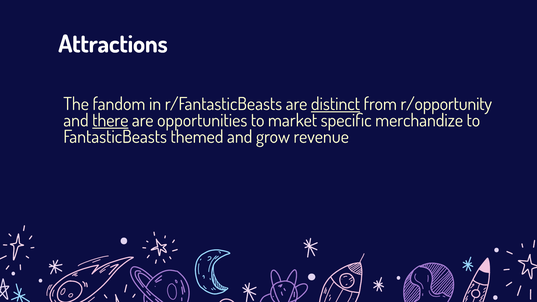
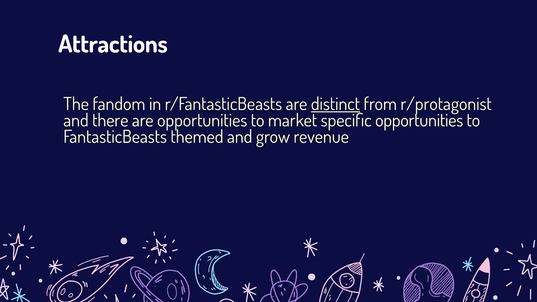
r/opportunity: r/opportunity -> r/protagonist
there underline: present -> none
specific merchandize: merchandize -> opportunities
